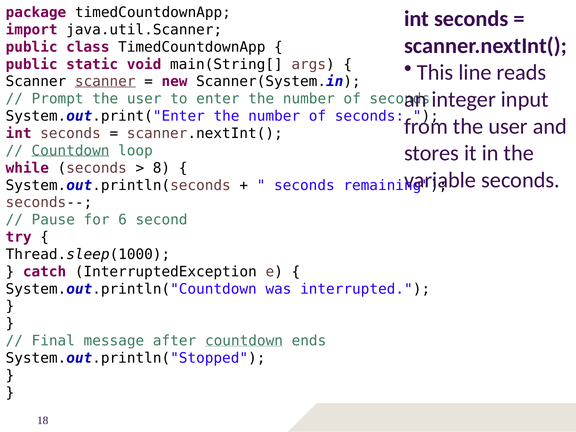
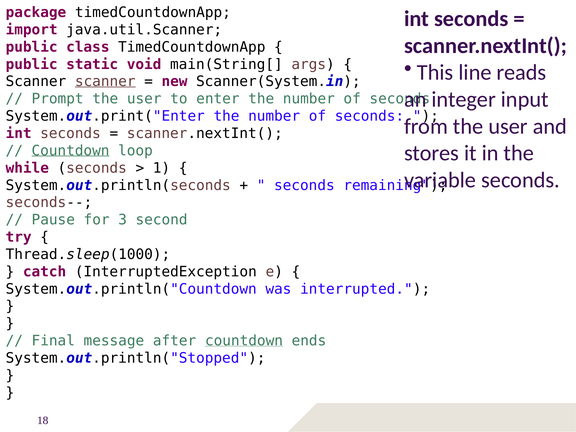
8: 8 -> 1
6: 6 -> 3
